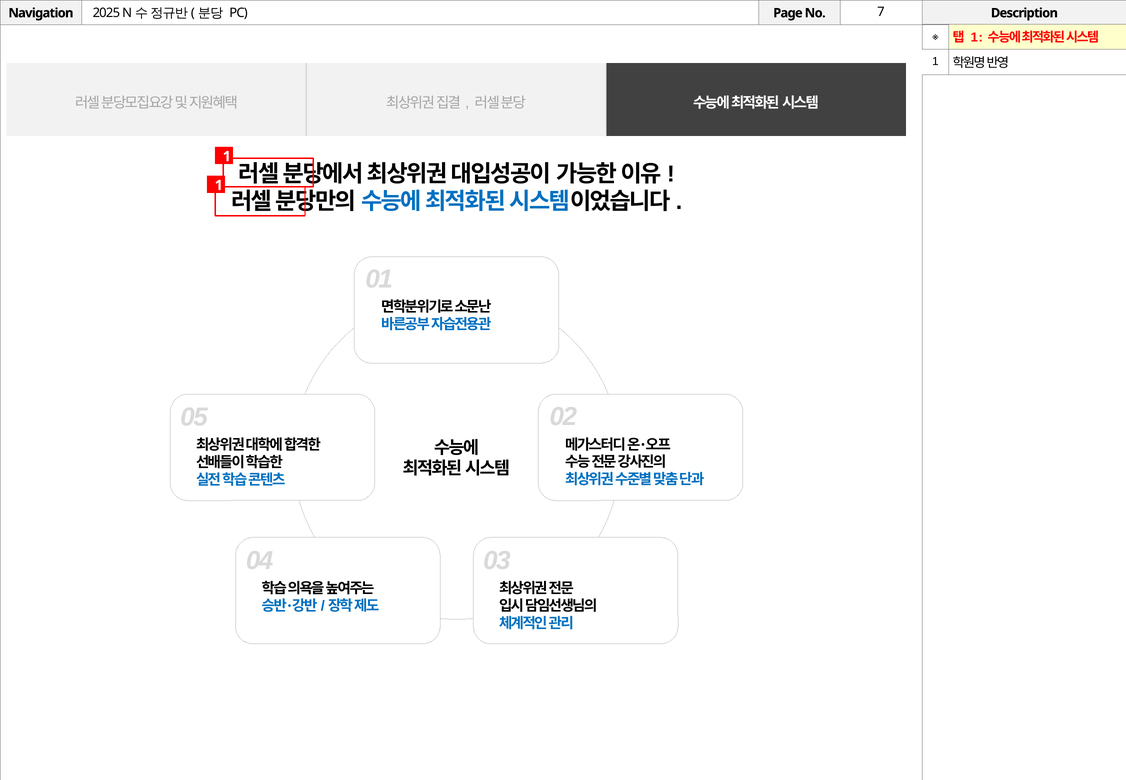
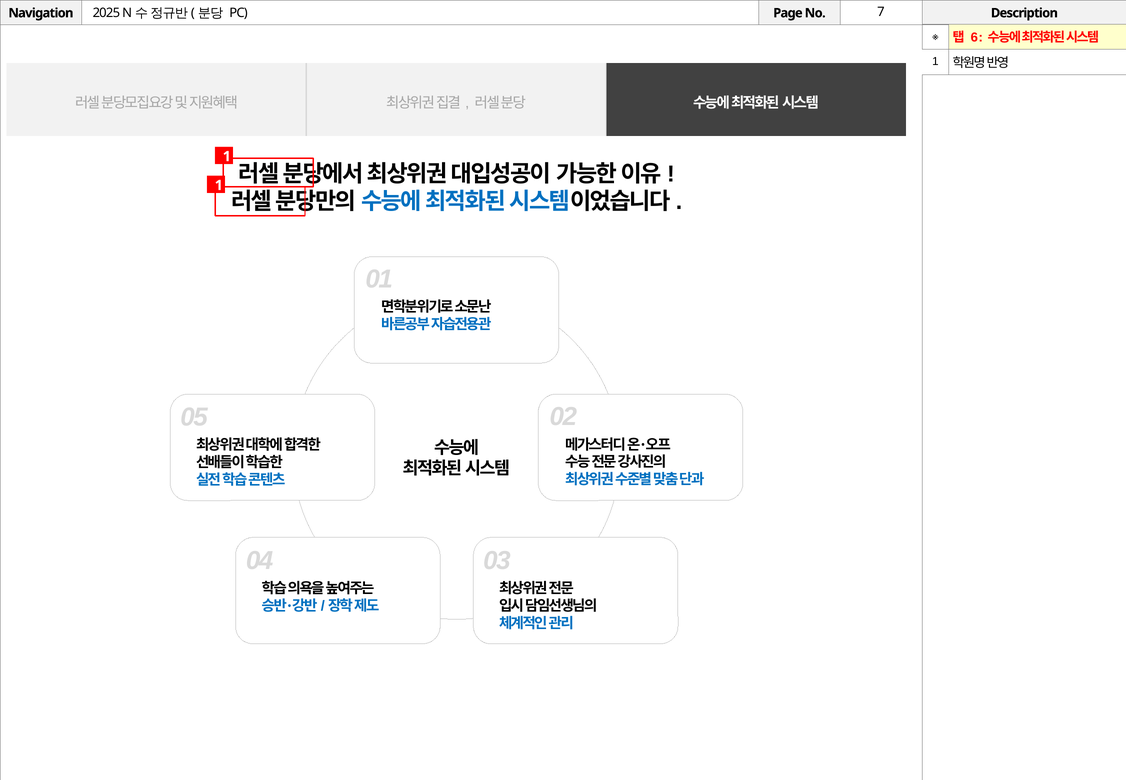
1 at (974, 37): 1 -> 6
